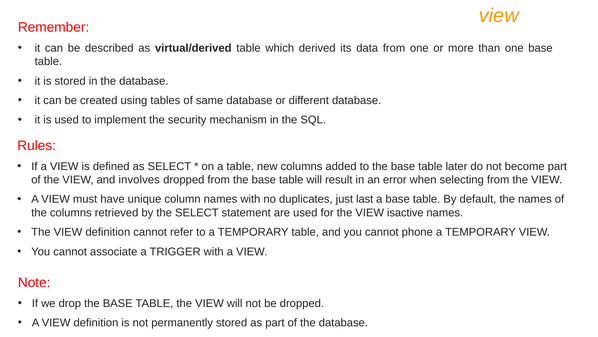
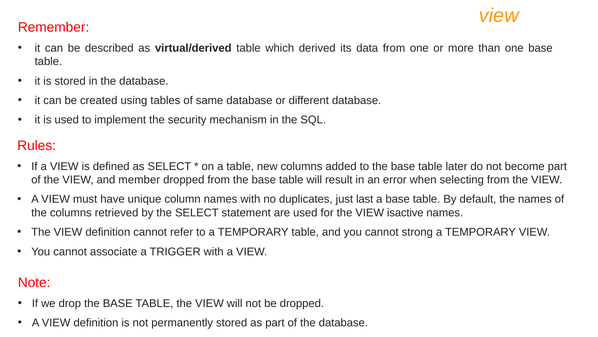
involves: involves -> member
phone: phone -> strong
